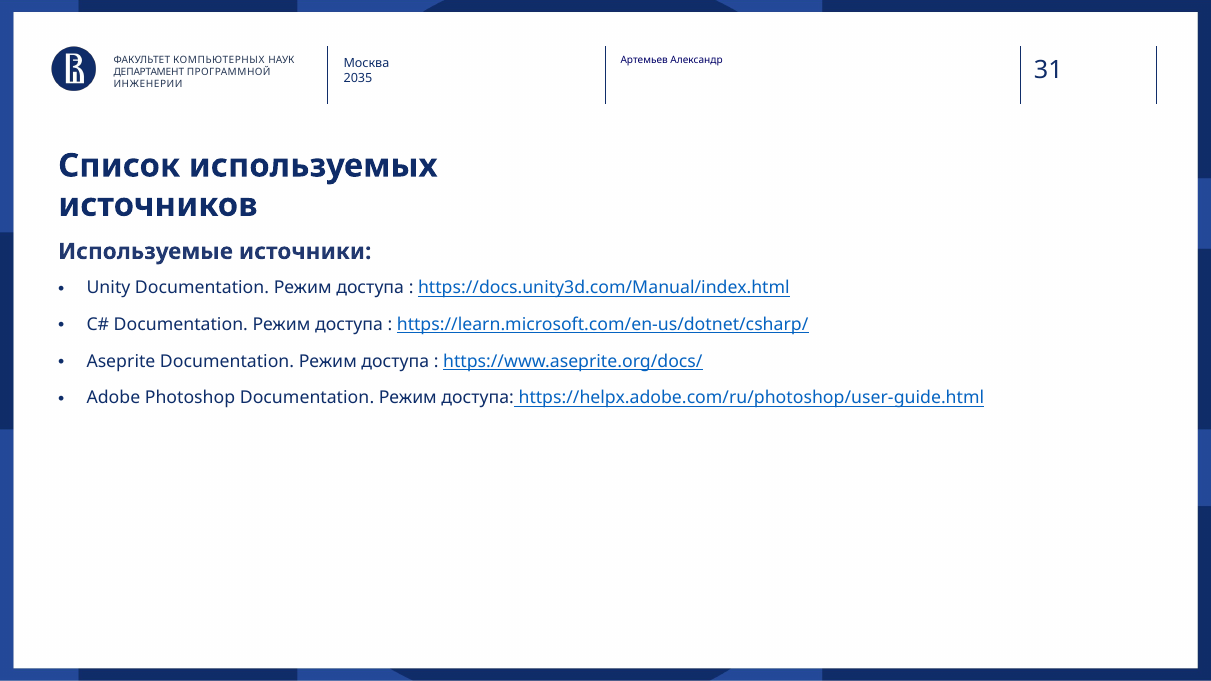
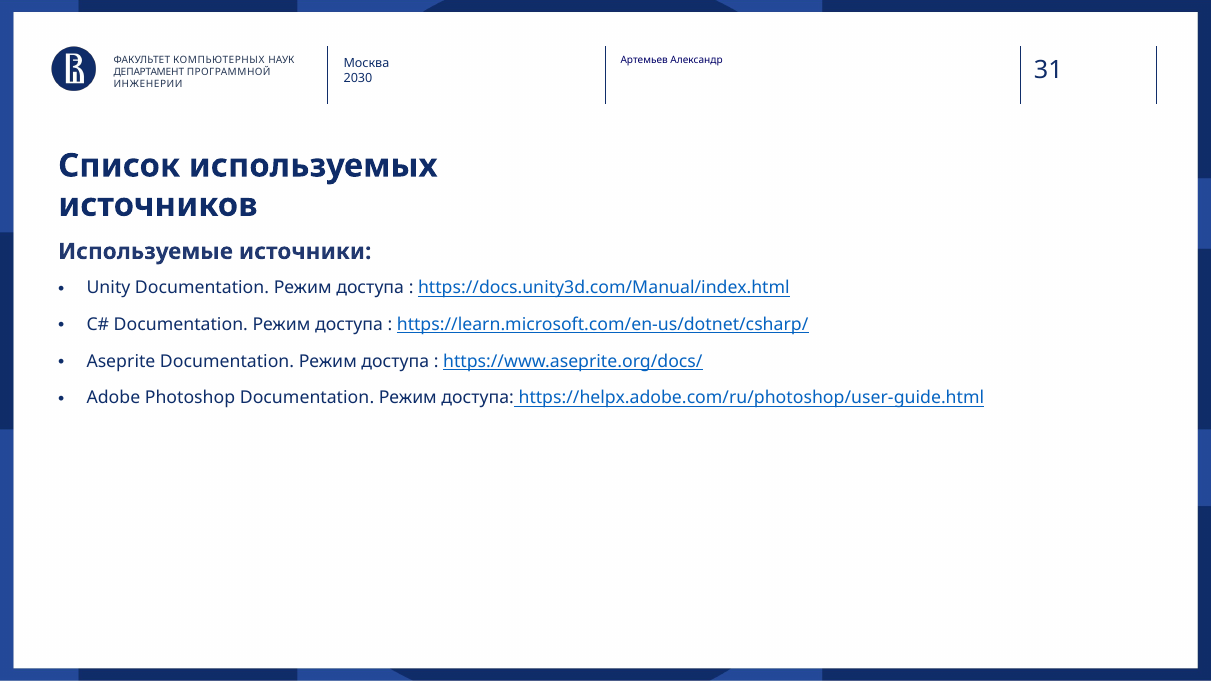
2035: 2035 -> 2030
